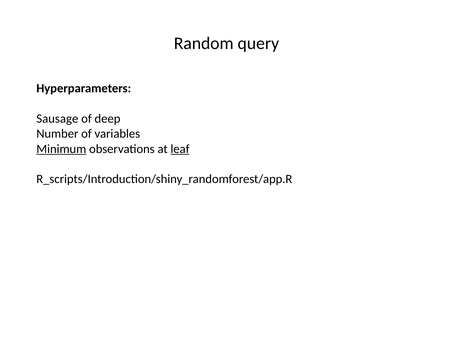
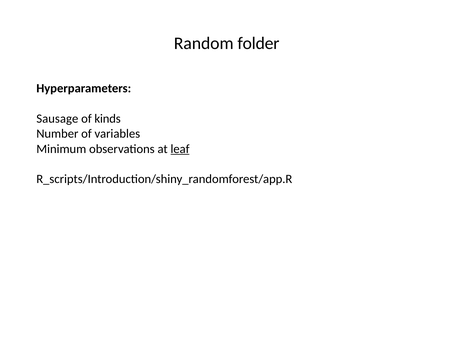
query: query -> folder
deep: deep -> kinds
Minimum underline: present -> none
